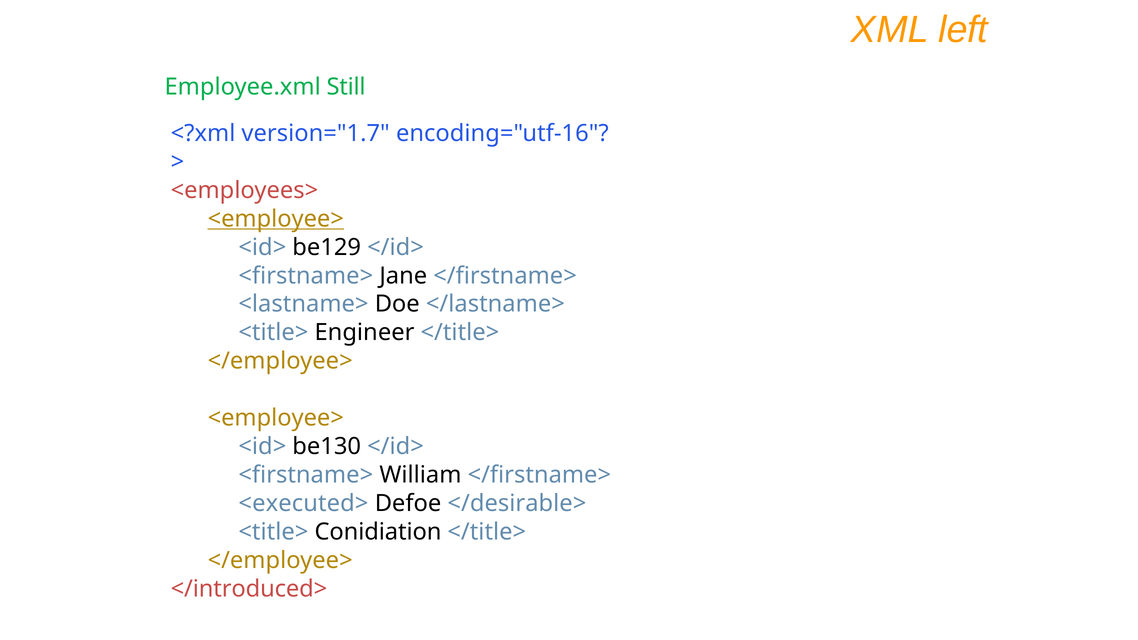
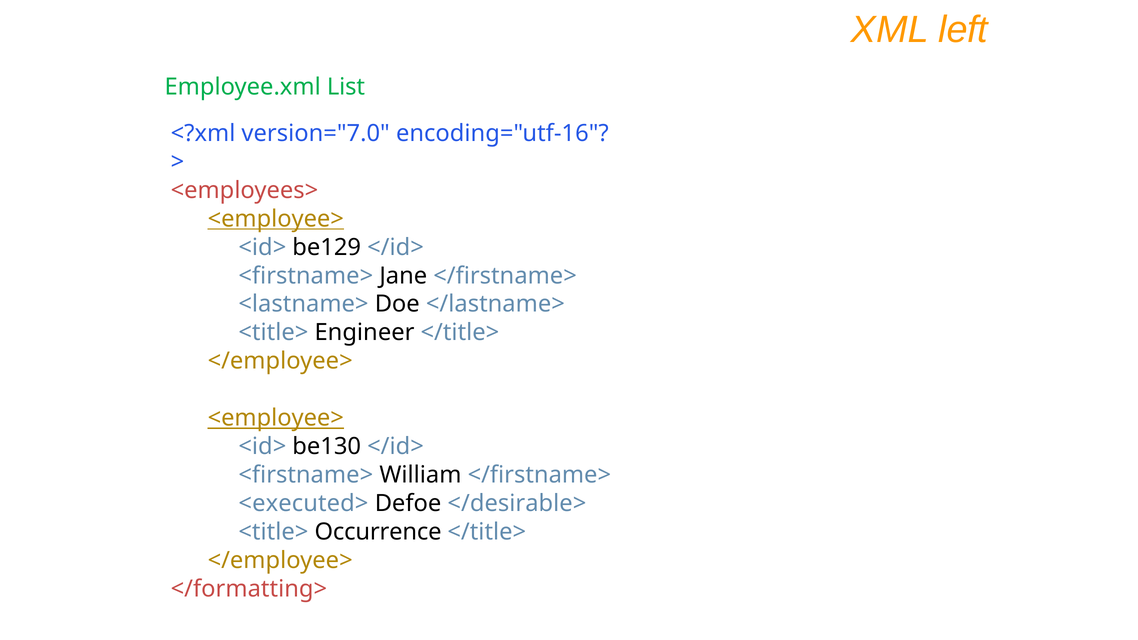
Still: Still -> List
version="1.7: version="1.7 -> version="7.0
<employee> at (276, 418) underline: none -> present
Conidiation: Conidiation -> Occurrence
</introduced>: </introduced> -> </formatting>
